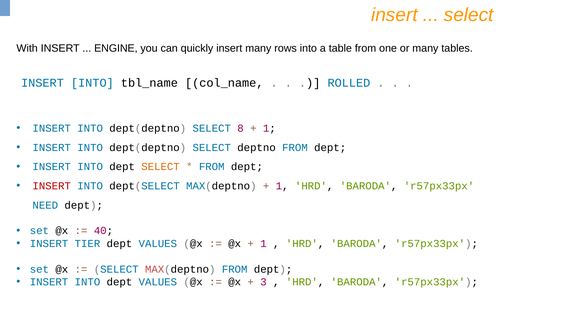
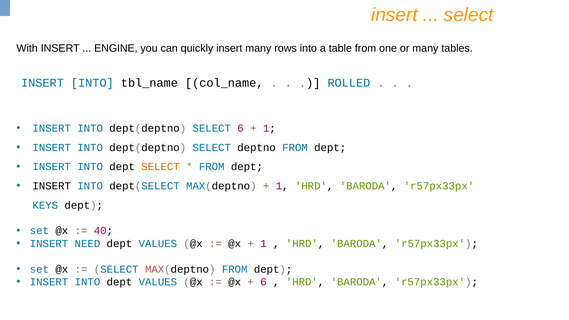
SELECT 8: 8 -> 6
INSERT at (52, 186) colour: red -> black
NEED: NEED -> KEYS
TIER: TIER -> NEED
3 at (263, 282): 3 -> 6
